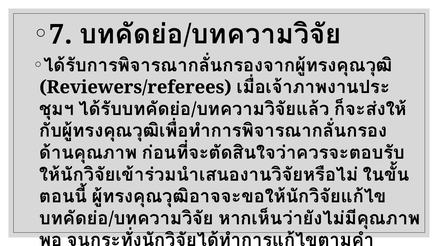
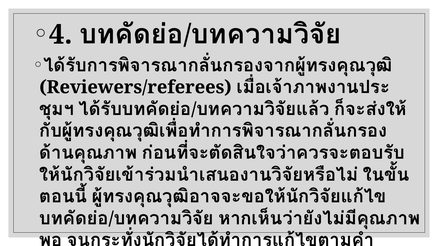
7: 7 -> 4
